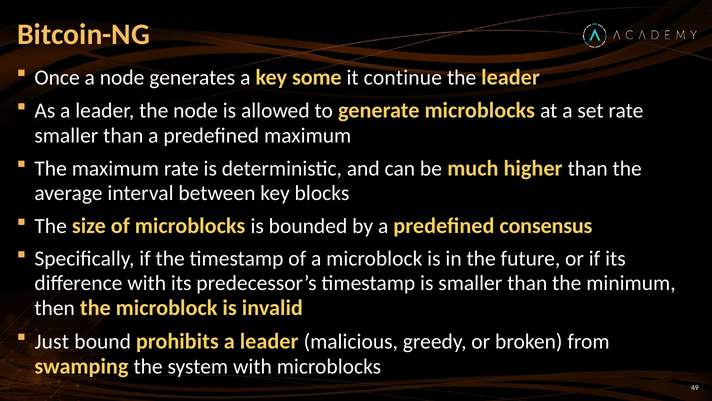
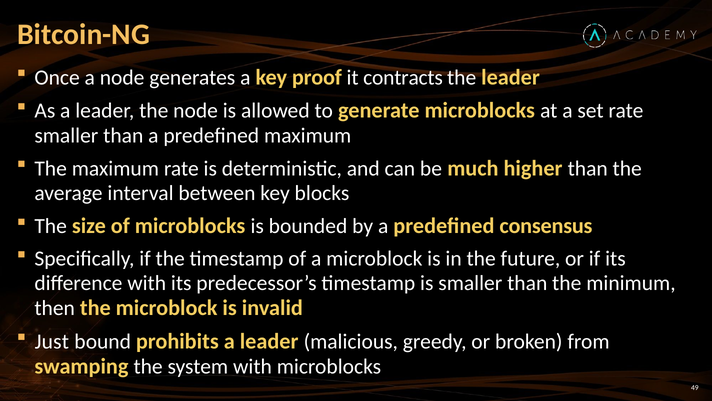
some: some -> proof
continue: continue -> contracts
